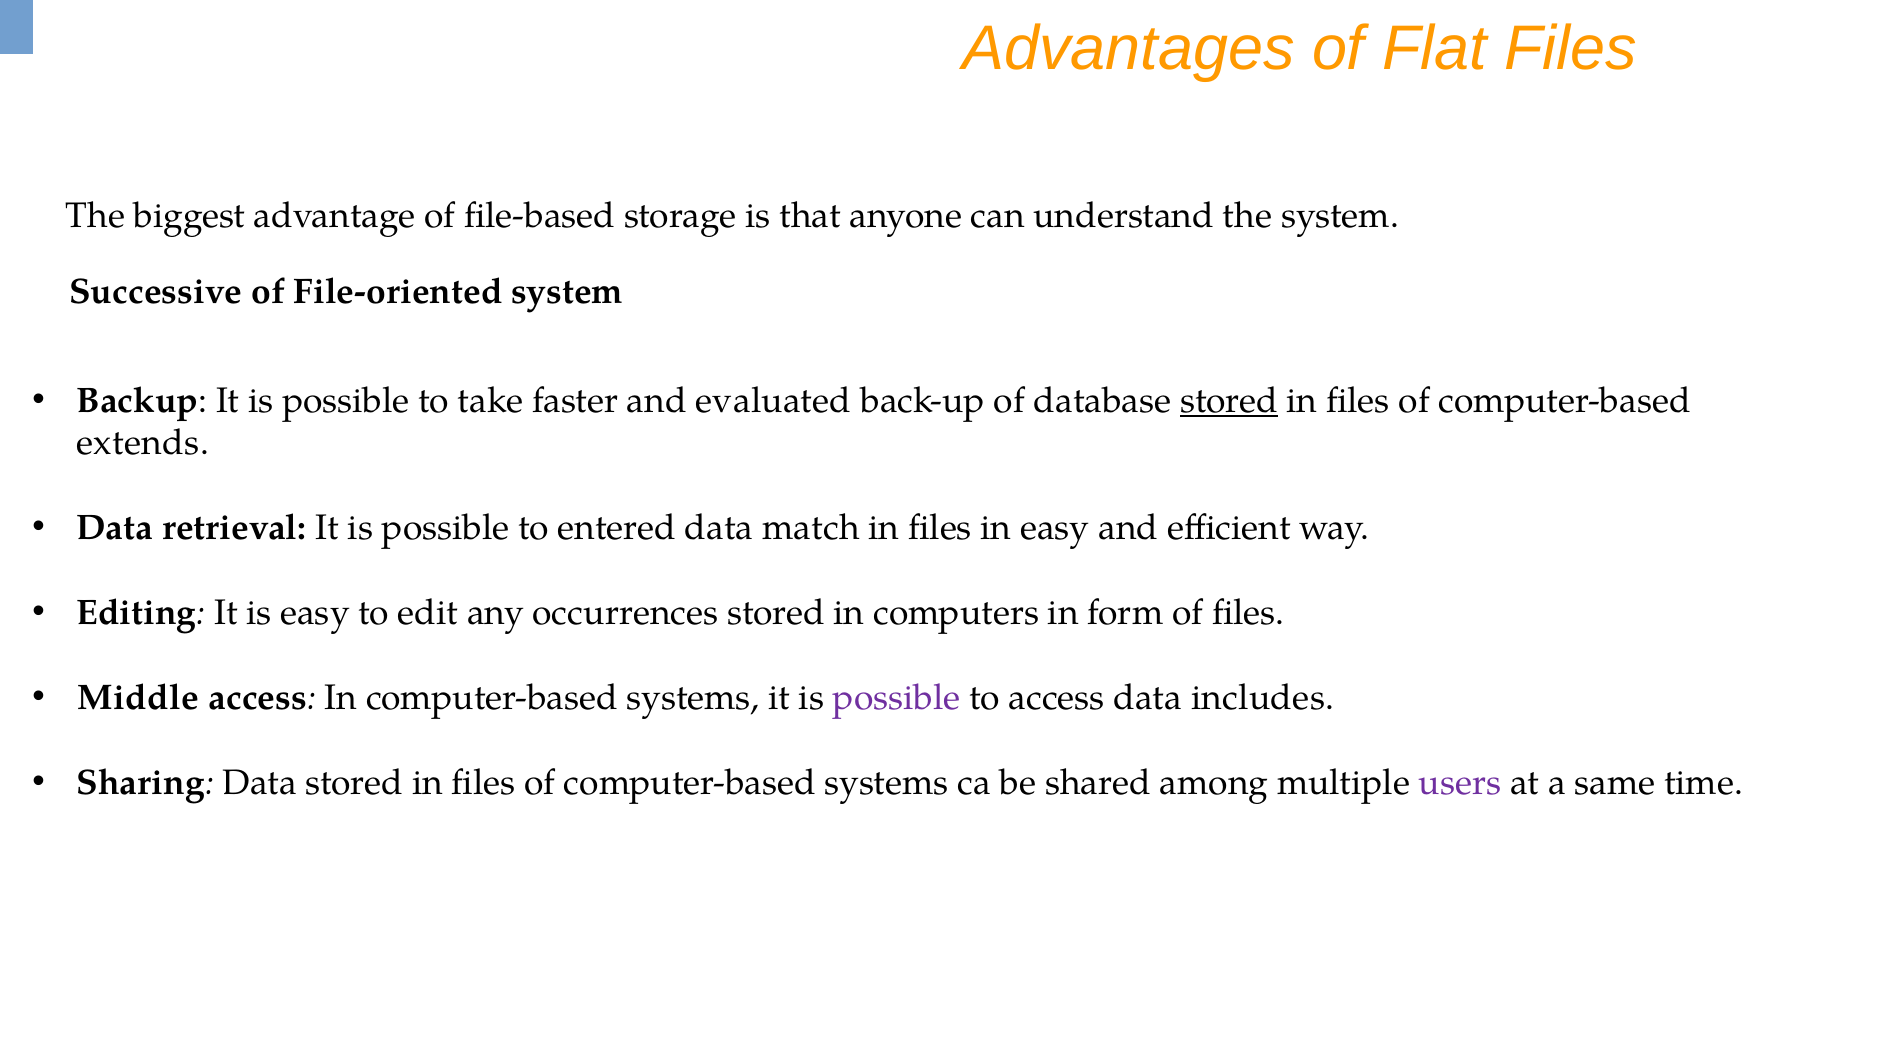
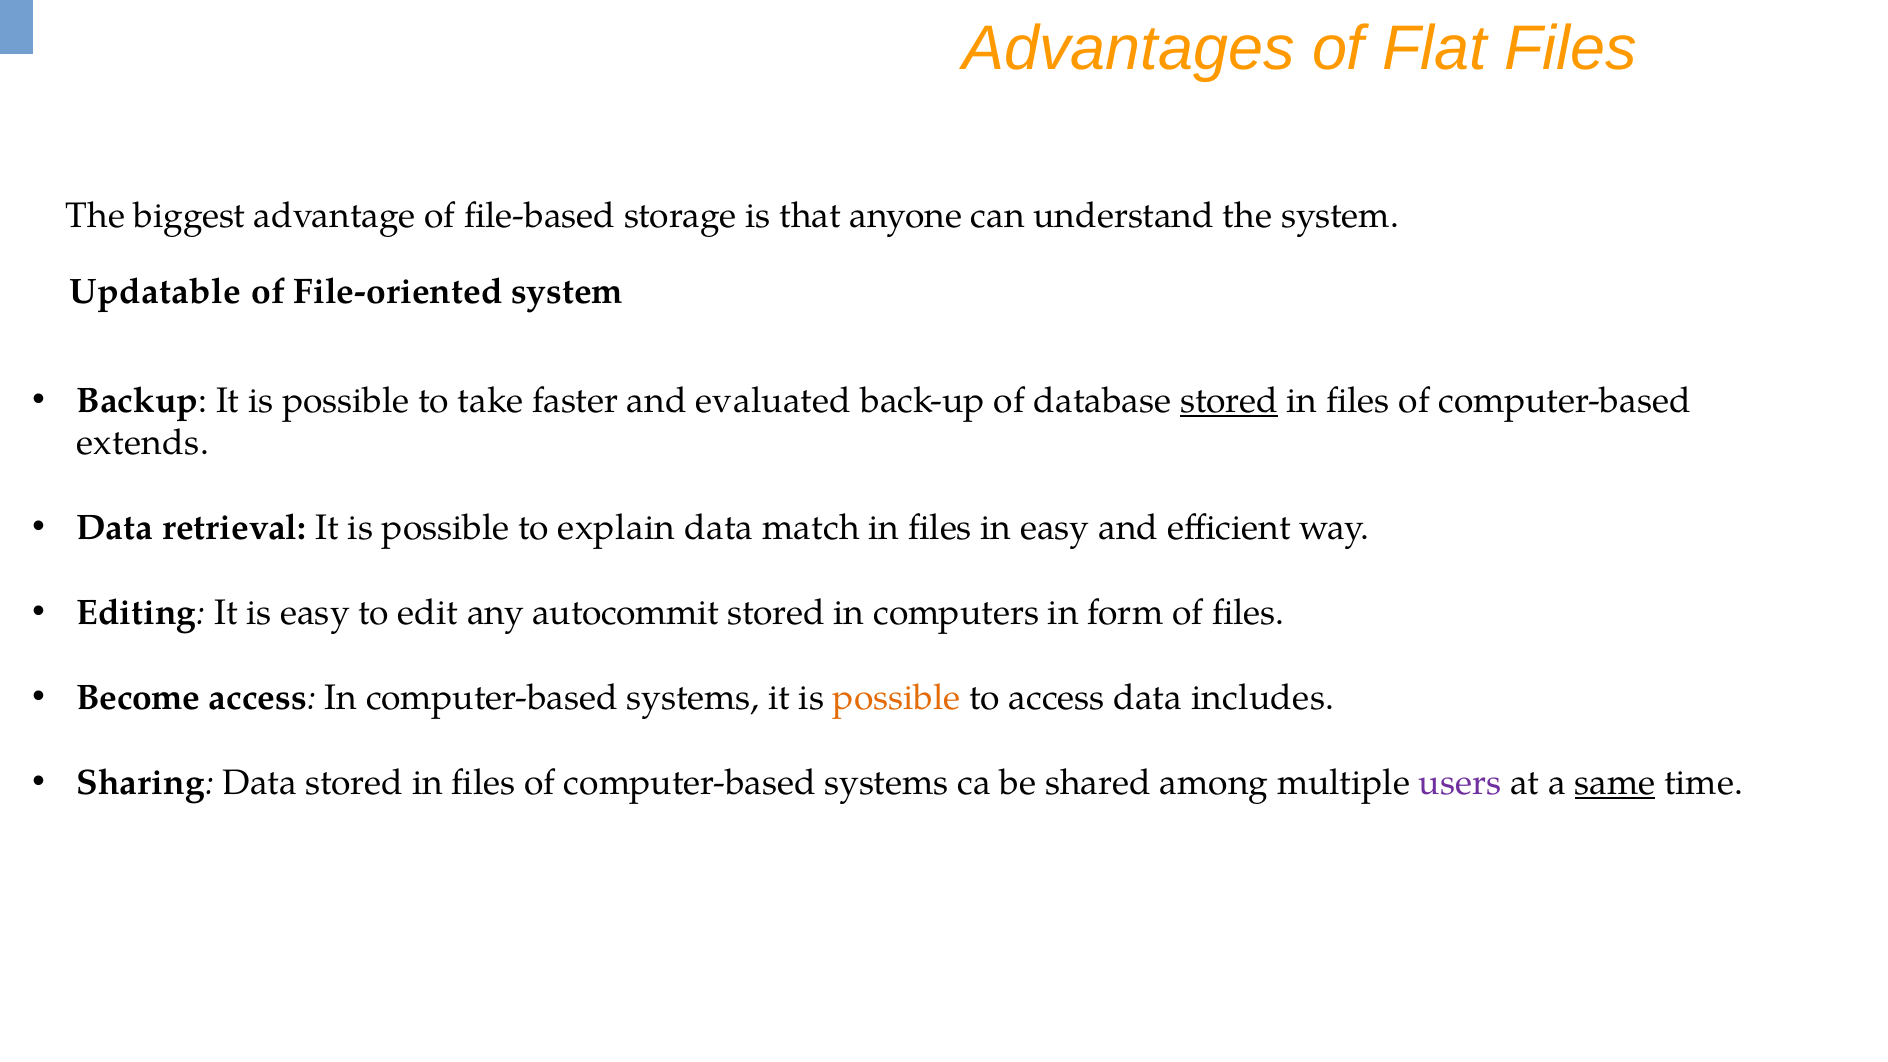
Successive: Successive -> Updatable
entered: entered -> explain
occurrences: occurrences -> autocommit
Middle: Middle -> Become
possible at (897, 698) colour: purple -> orange
same underline: none -> present
